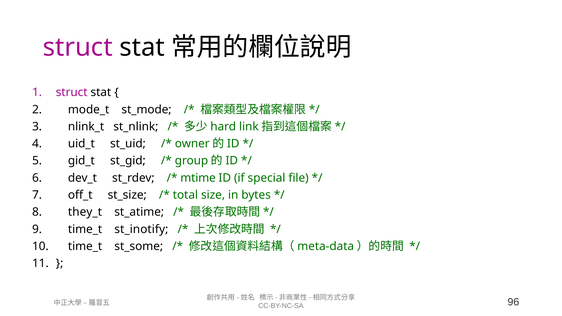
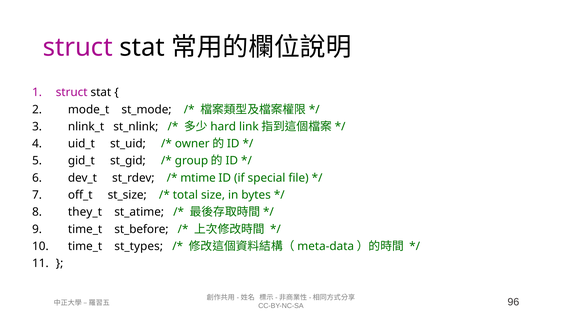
st_inotify: st_inotify -> st_before
st_some: st_some -> st_types
